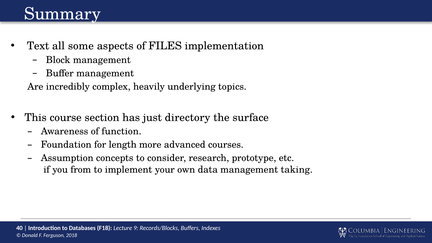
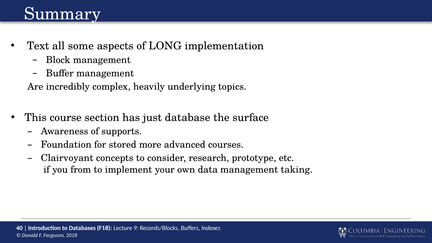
FILES: FILES -> LONG
directory: directory -> database
function: function -> supports
length: length -> stored
Assumption: Assumption -> Clairvoyant
